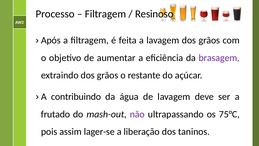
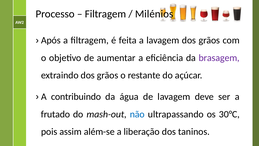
Resinoso: Resinoso -> Milénios
não colour: purple -> blue
75°C: 75°C -> 30°C
lager-se: lager-se -> além-se
